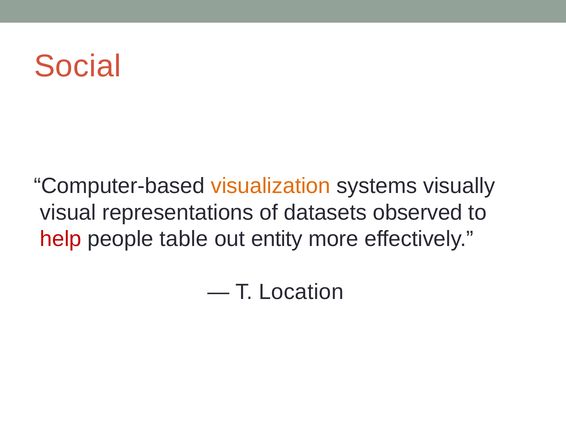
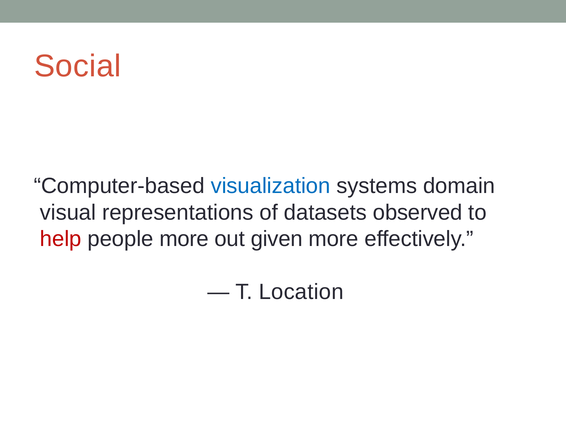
visualization colour: orange -> blue
visually: visually -> domain
people table: table -> more
entity: entity -> given
